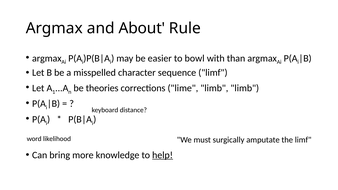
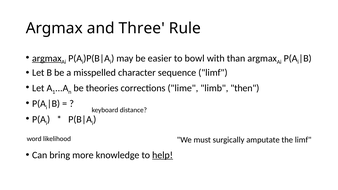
About: About -> Three
argmax at (47, 58) underline: none -> present
limb limb: limb -> then
